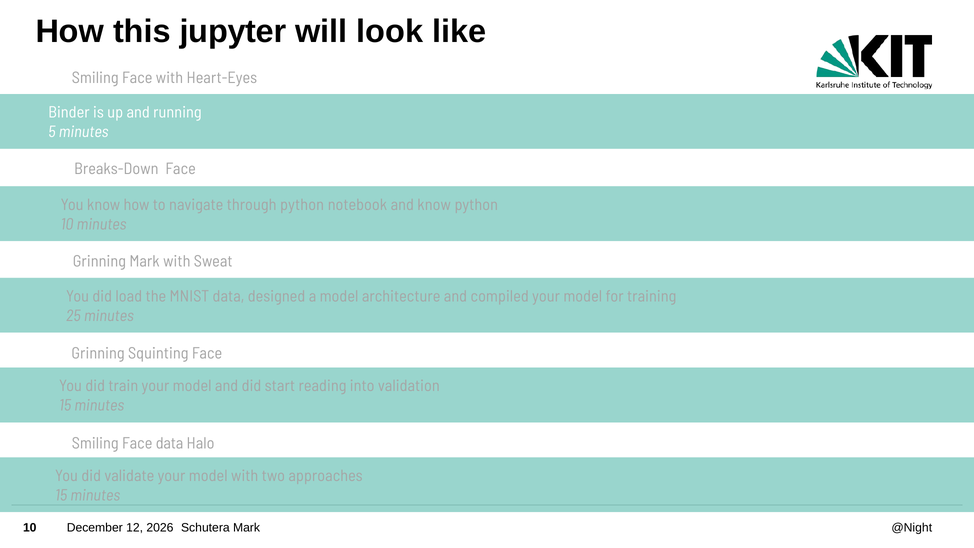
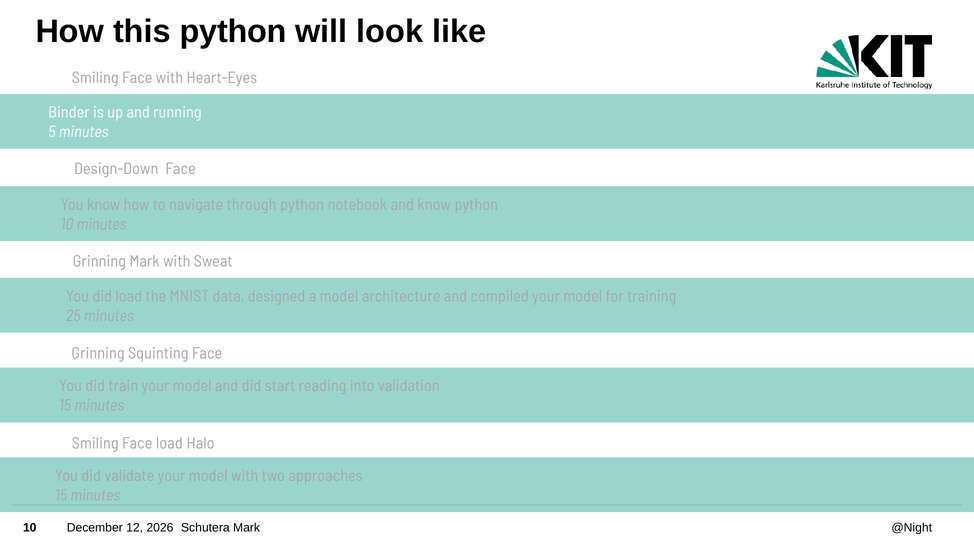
this jupyter: jupyter -> python
Breaks-Down: Breaks-Down -> Design-Down
Face data: data -> load
